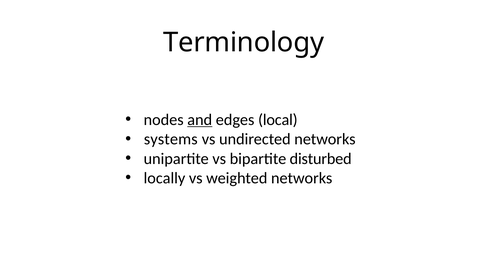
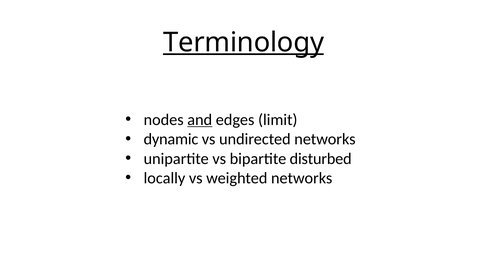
Terminology underline: none -> present
local: local -> limit
systems: systems -> dynamic
